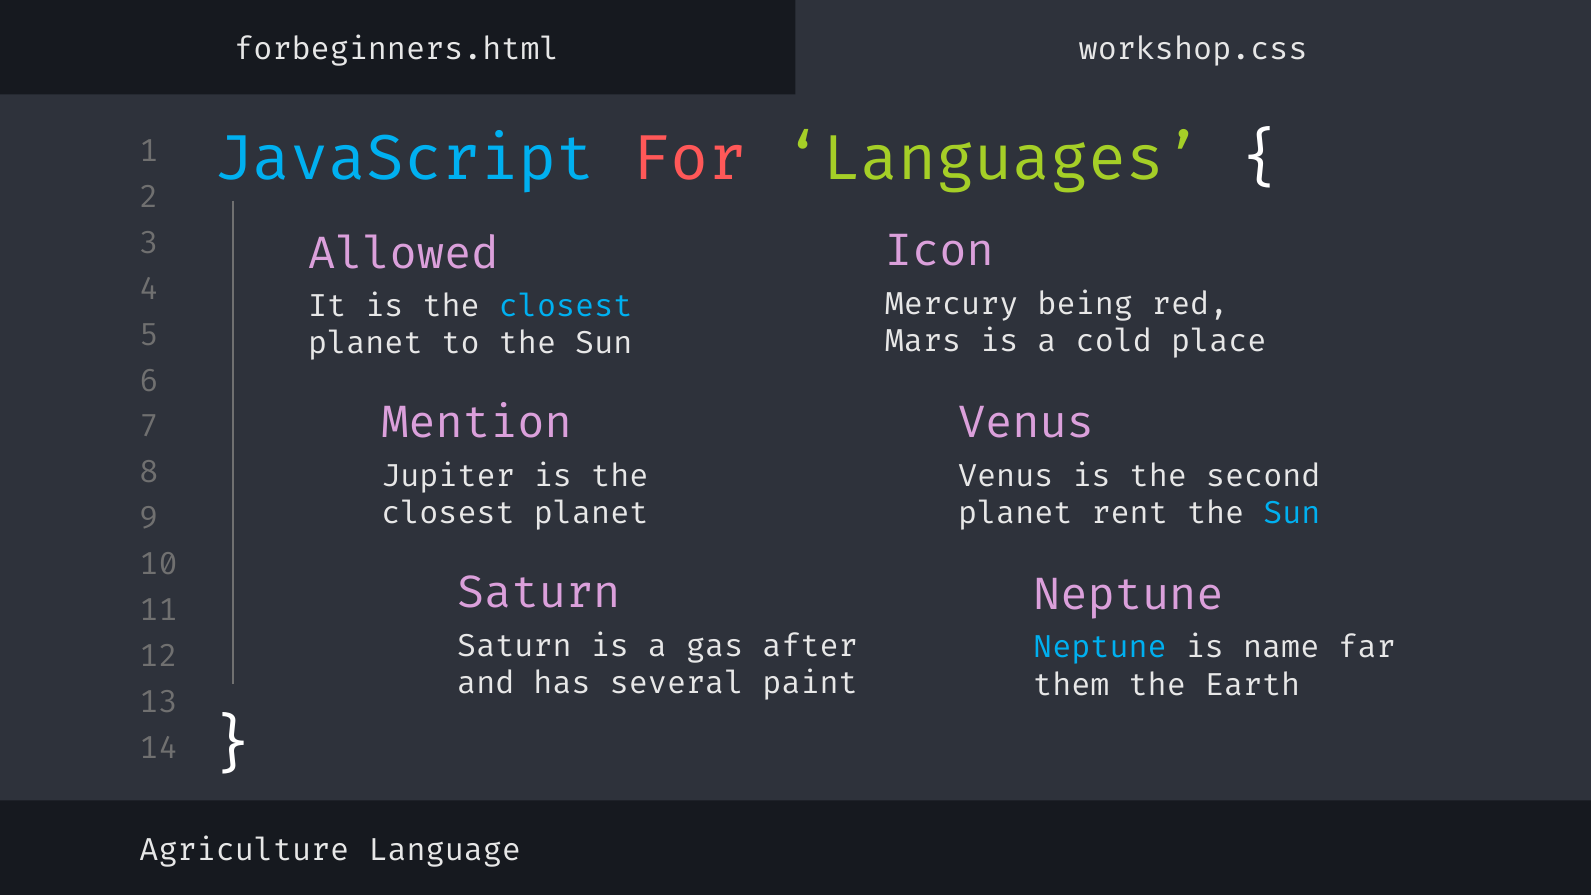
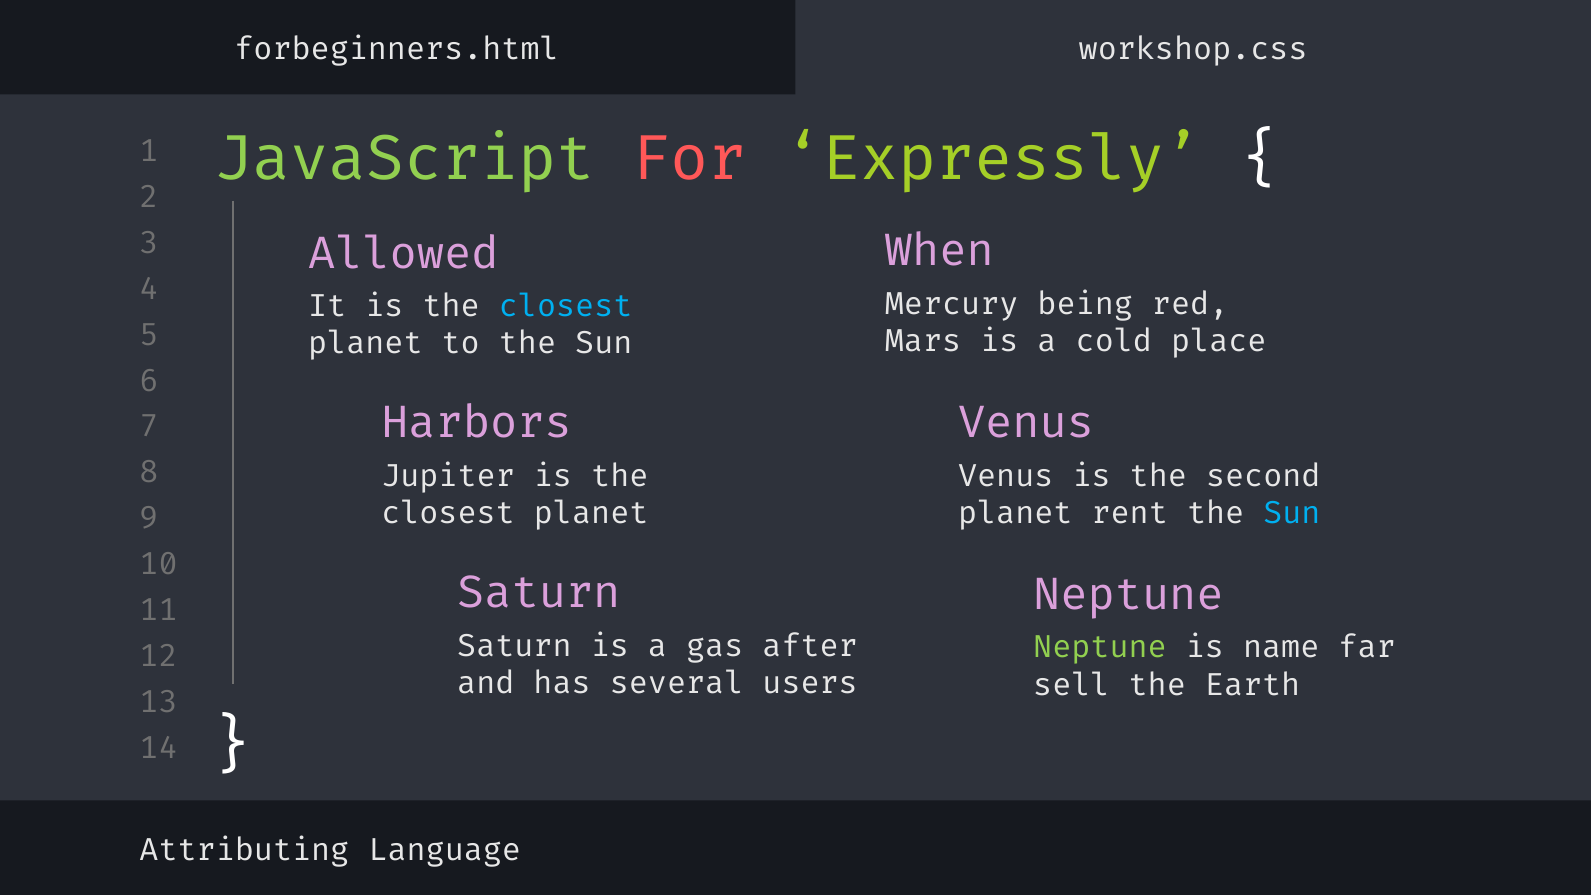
JavaScript colour: light blue -> light green
Languages: Languages -> Expressly
Icon: Icon -> When
Mention: Mention -> Harbors
Neptune at (1100, 648) colour: light blue -> light green
paint: paint -> users
them: them -> sell
Agriculture: Agriculture -> Attributing
